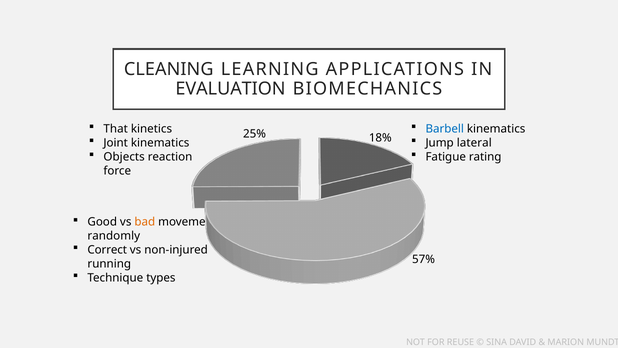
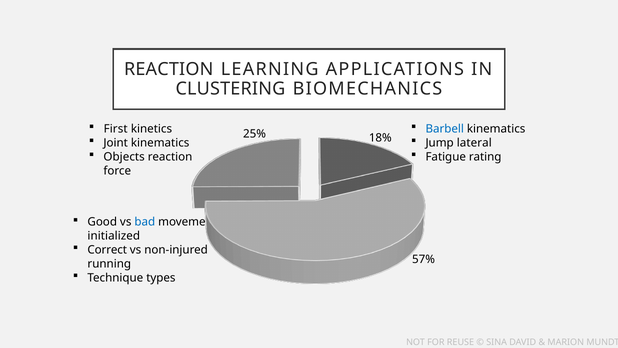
CLEANING at (169, 69): CLEANING -> REACTION
EVALUATION: EVALUATION -> CLUSTERING
That: That -> First
bad colour: orange -> blue
randomly: randomly -> initialized
